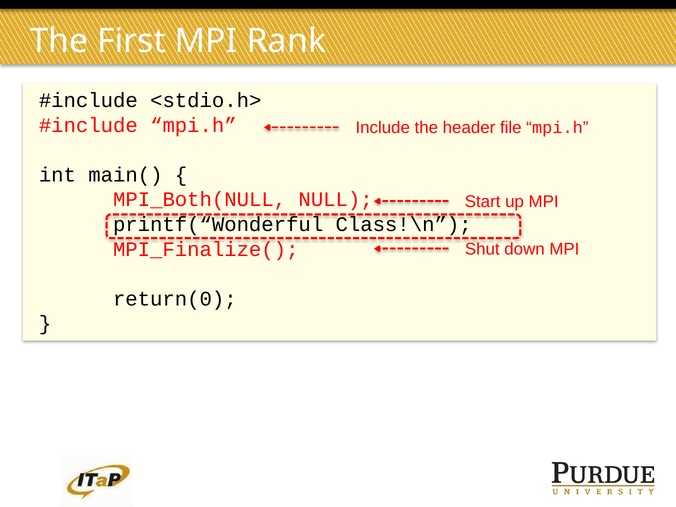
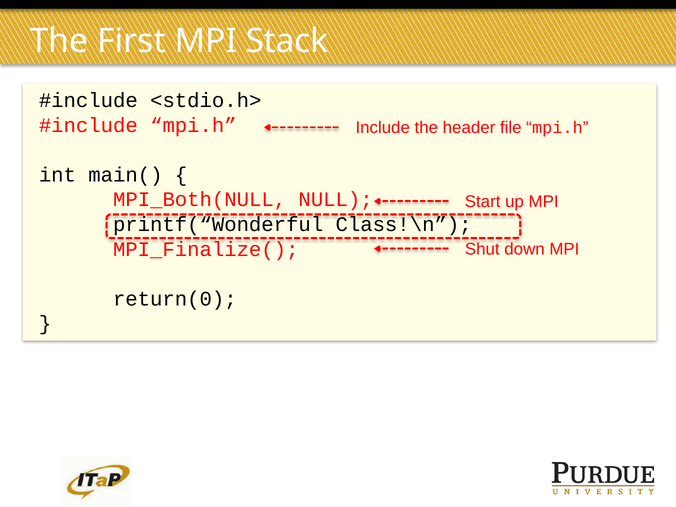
Rank: Rank -> Stack
